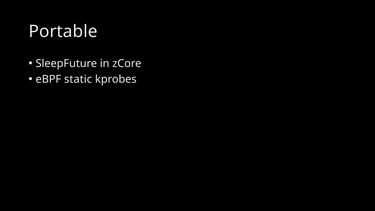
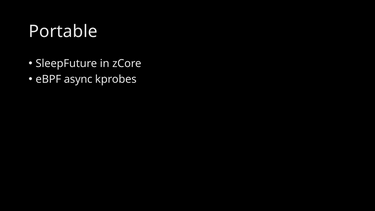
static: static -> async
